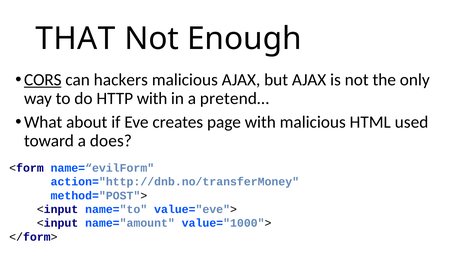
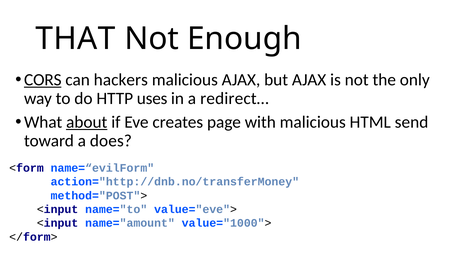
HTTP with: with -> uses
pretend…: pretend… -> redirect…
about underline: none -> present
used: used -> send
